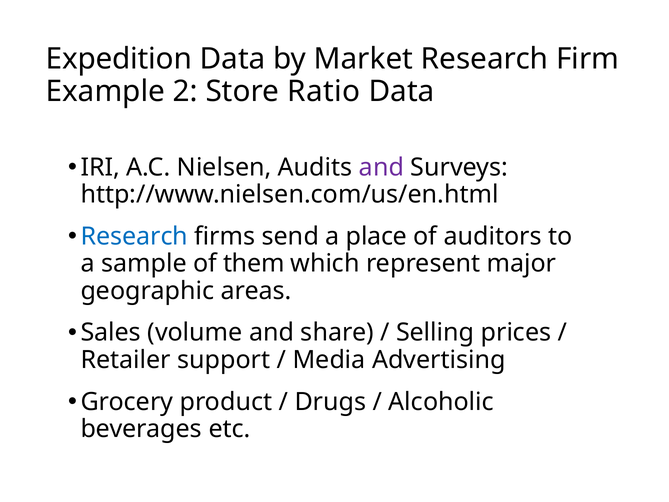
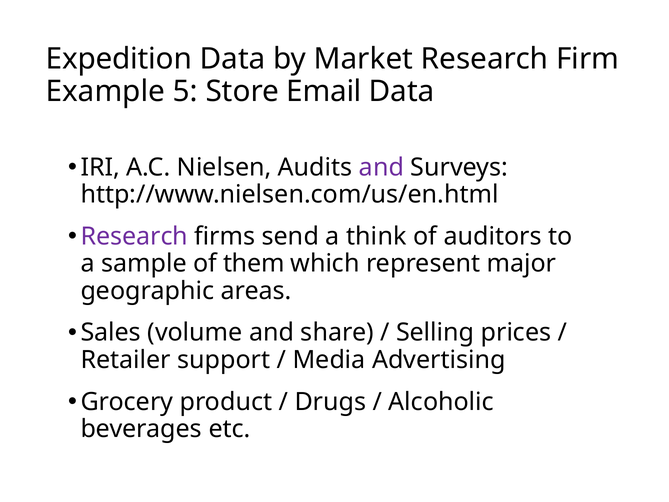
2: 2 -> 5
Ratio: Ratio -> Email
Research at (134, 236) colour: blue -> purple
place: place -> think
